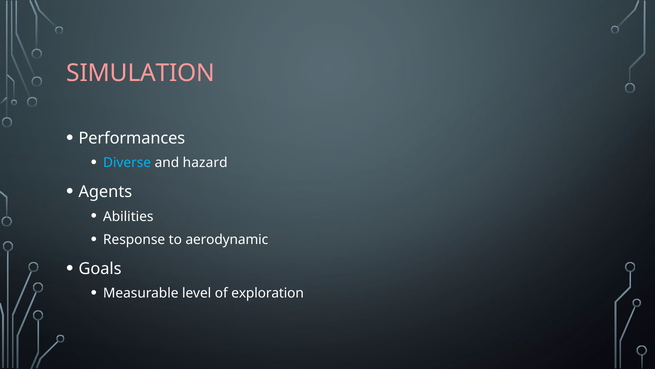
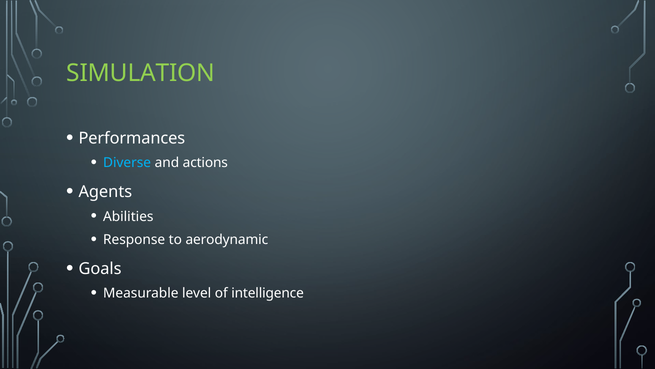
SIMULATION colour: pink -> light green
hazard: hazard -> actions
exploration: exploration -> intelligence
